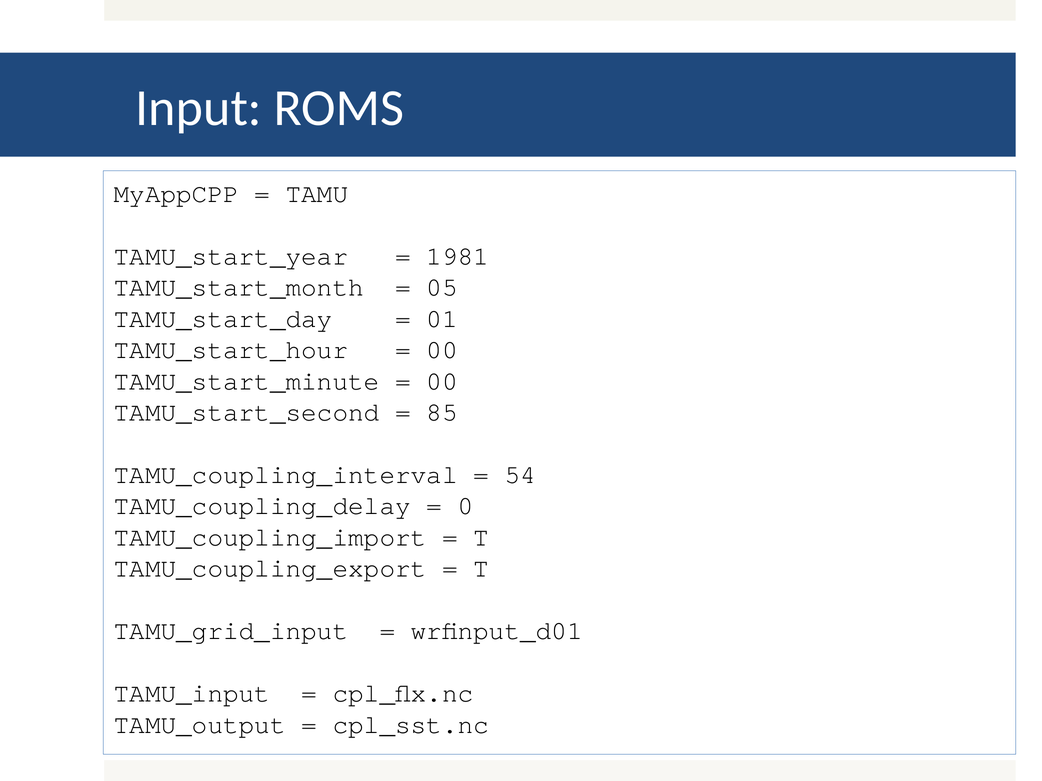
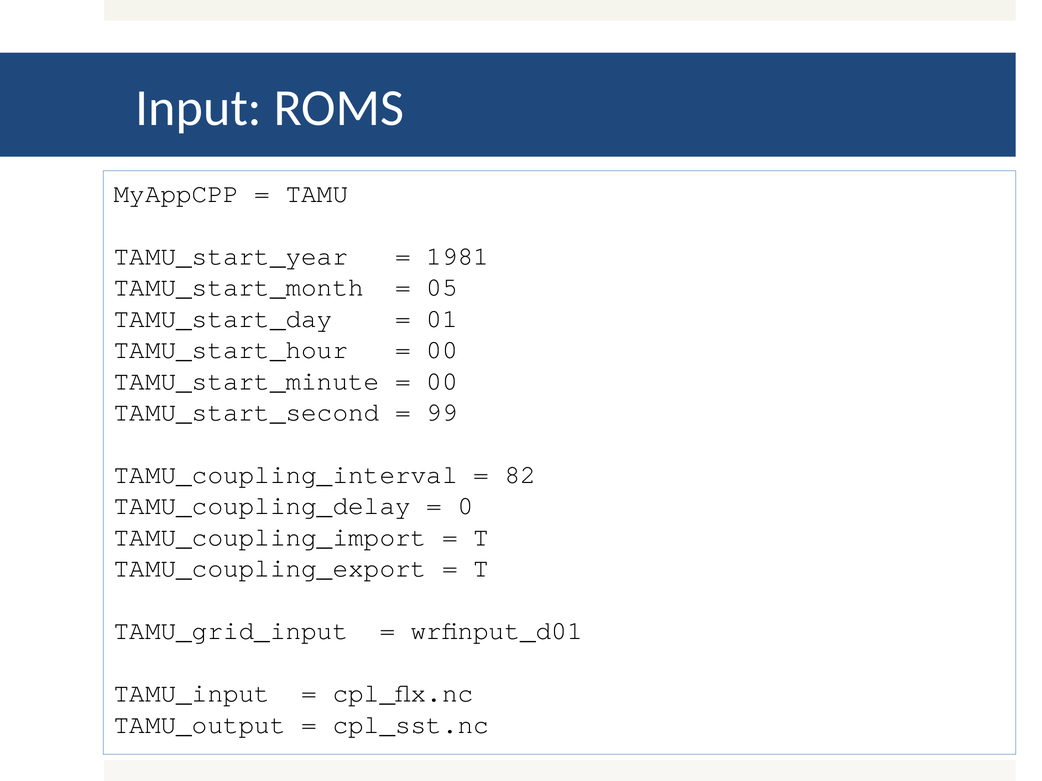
85: 85 -> 99
54: 54 -> 82
